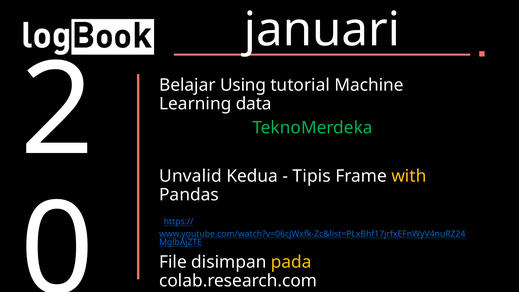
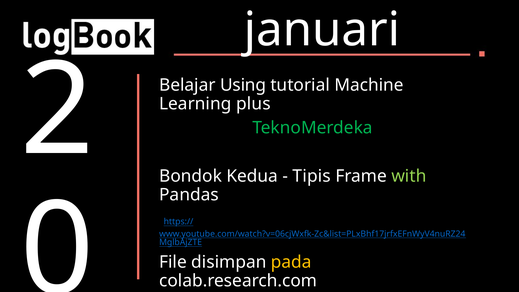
data: data -> plus
Unvalid: Unvalid -> Bondok
with colour: yellow -> light green
